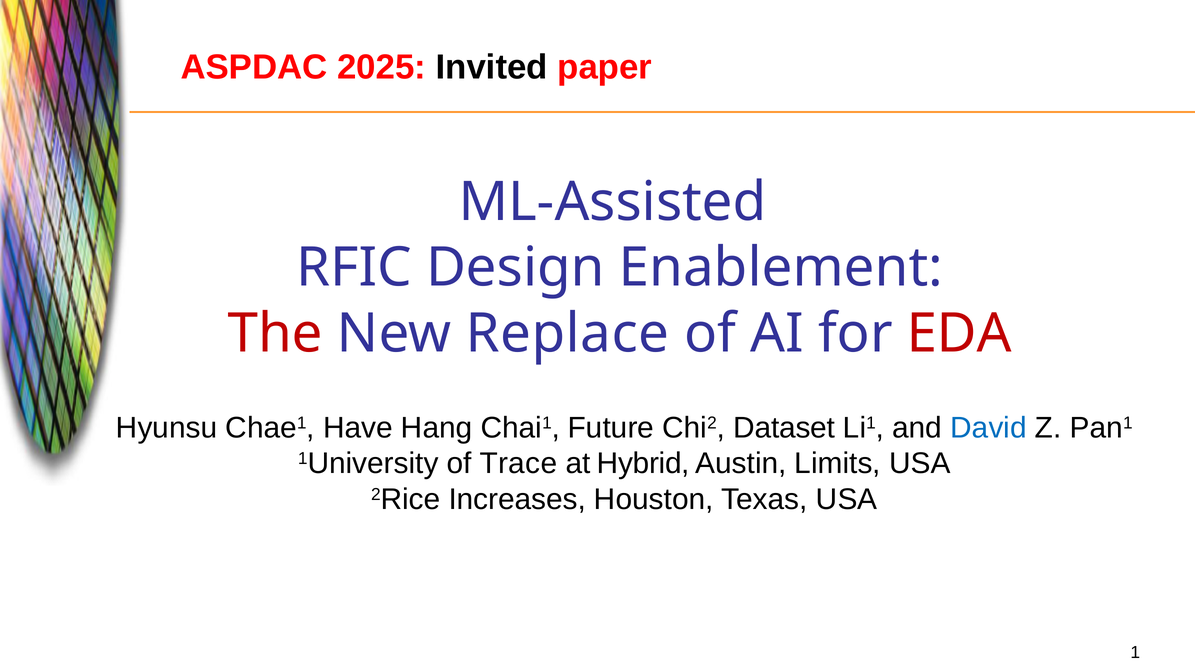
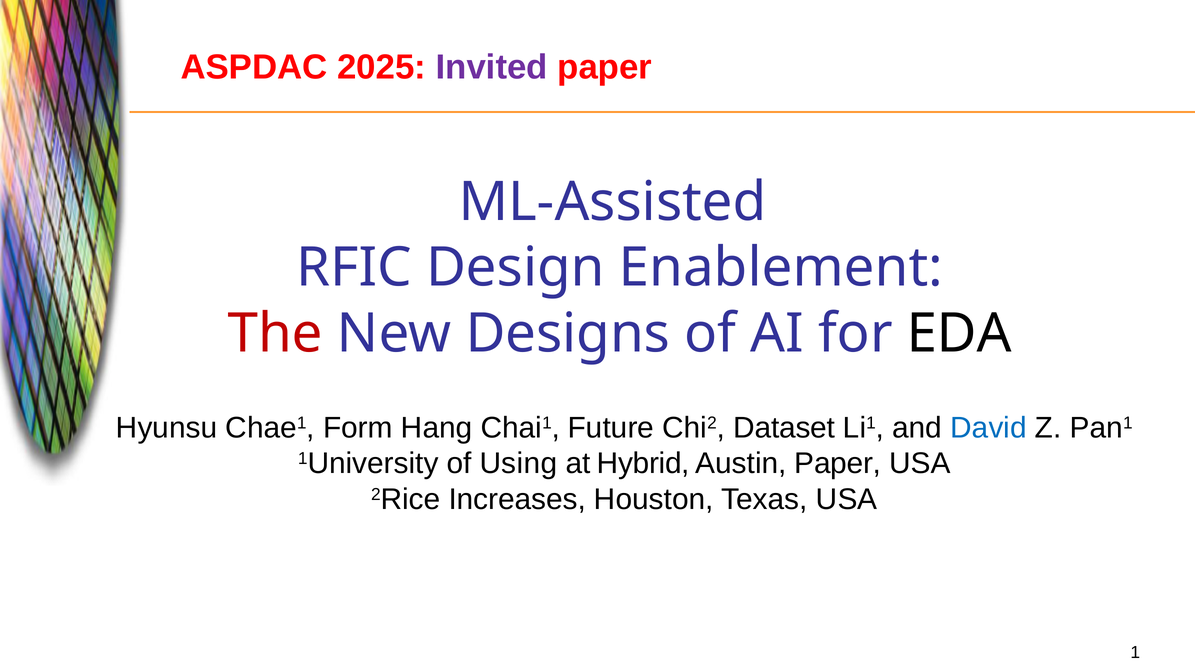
Invited colour: black -> purple
Replace: Replace -> Designs
EDA colour: red -> black
Have: Have -> Form
Trace: Trace -> Using
Austin Limits: Limits -> Paper
